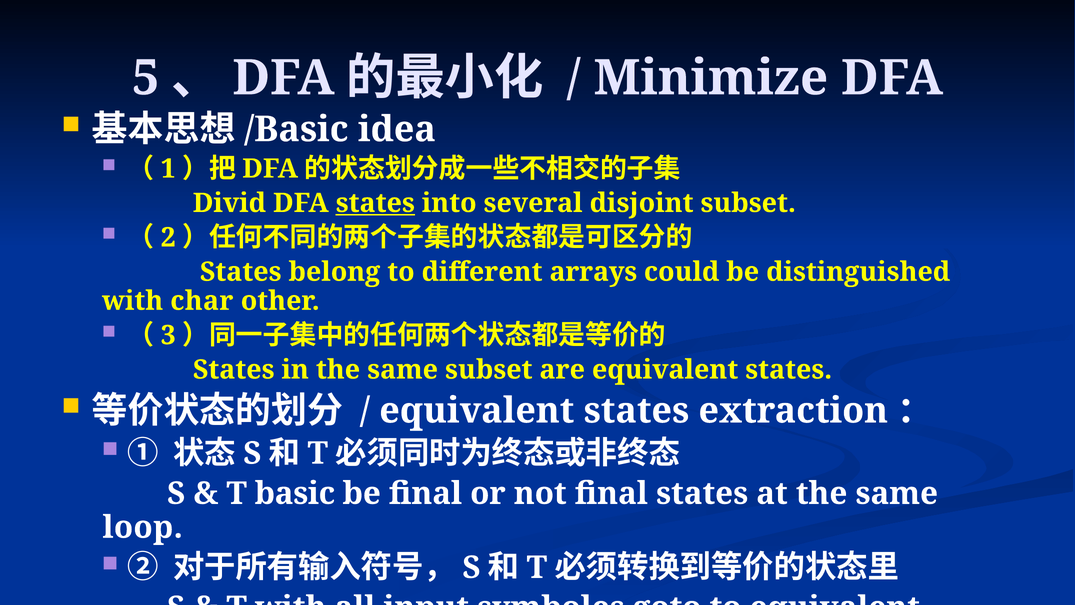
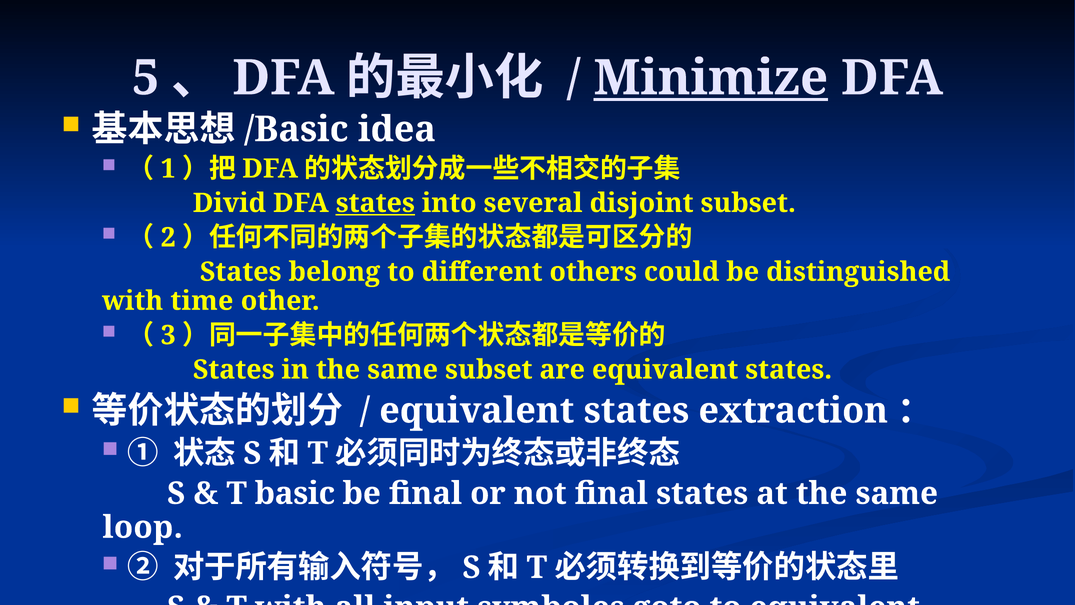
Minimize underline: none -> present
arrays: arrays -> others
char: char -> time
